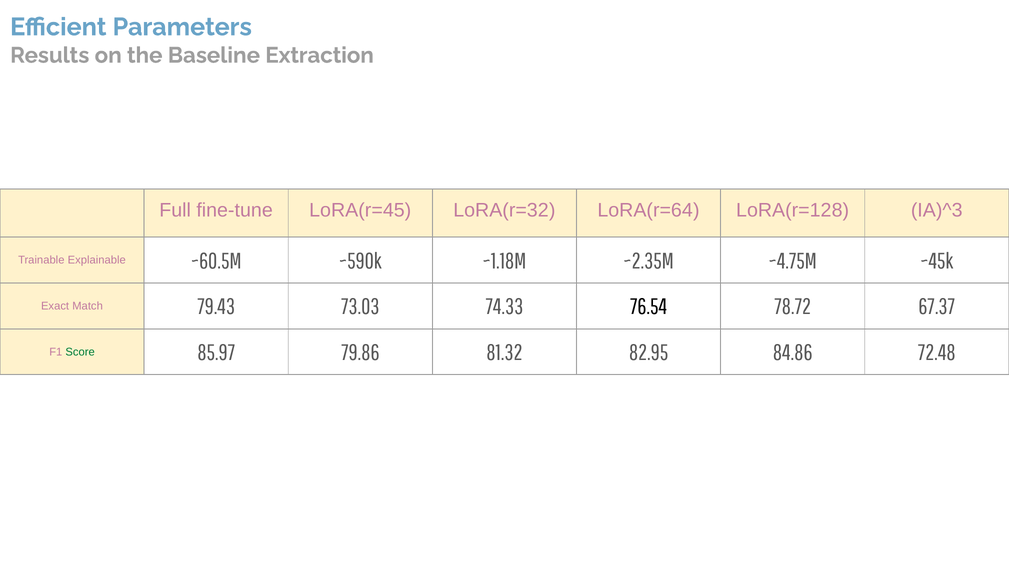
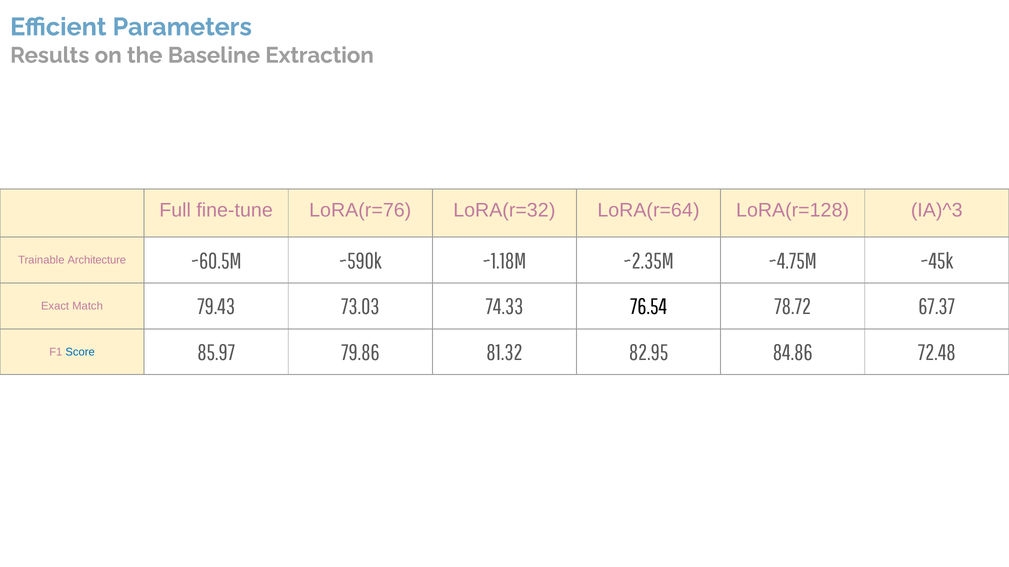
LoRA(r=45: LoRA(r=45 -> LoRA(r=76
Explainable: Explainable -> Architecture
Score colour: green -> blue
